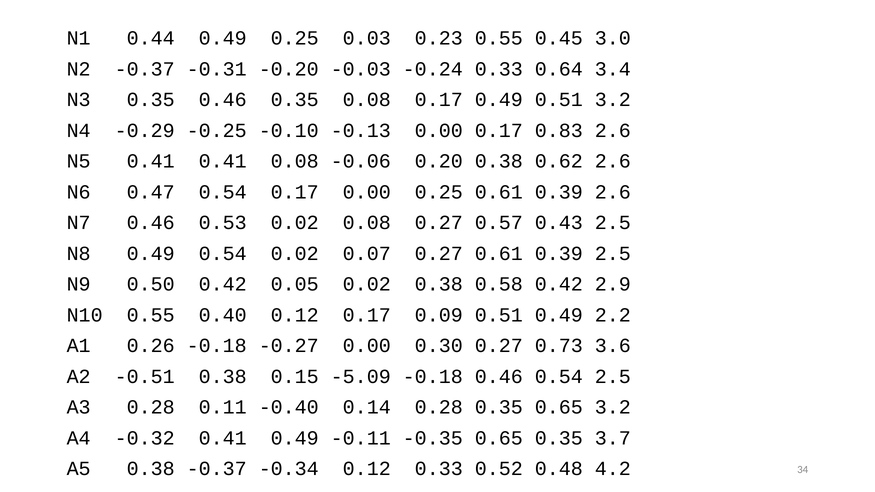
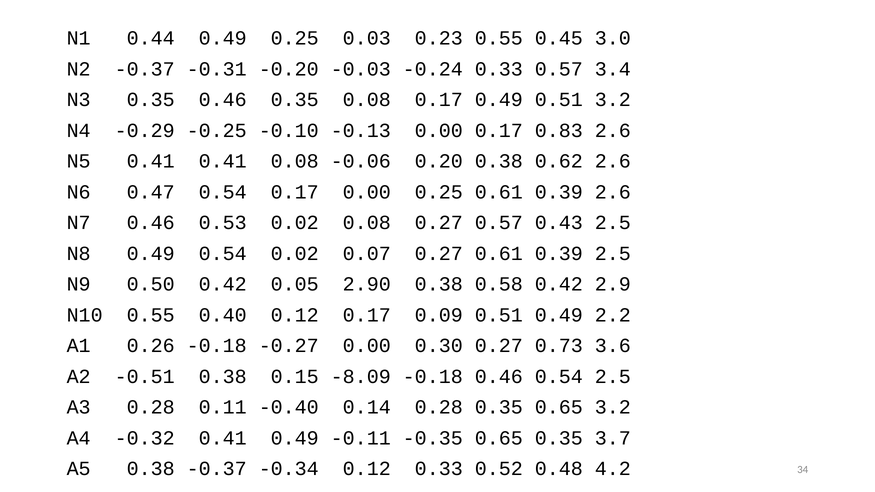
0.33 0.64: 0.64 -> 0.57
0.05 0.02: 0.02 -> 2.90
-5.09: -5.09 -> -8.09
